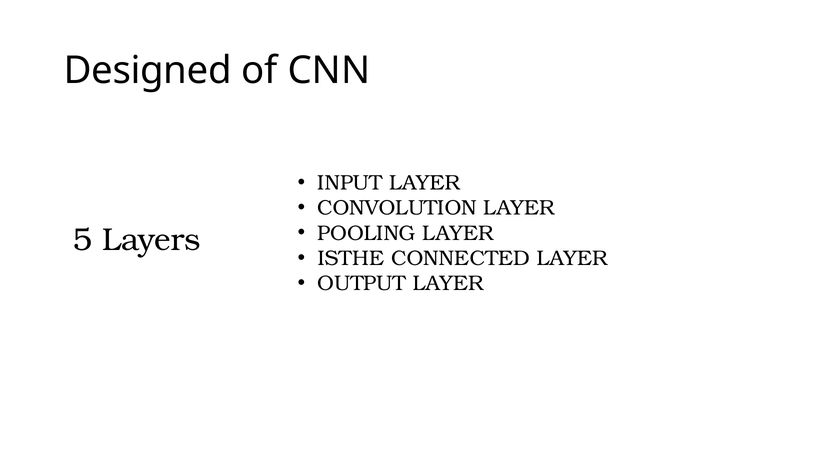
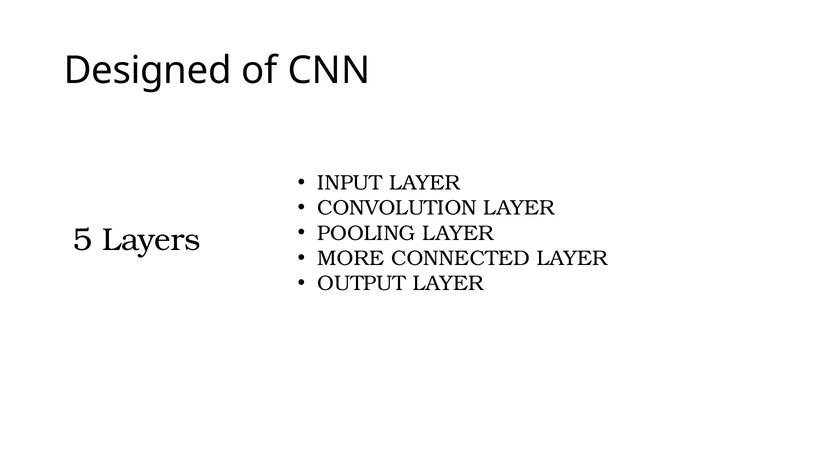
ISTHE: ISTHE -> MORE
